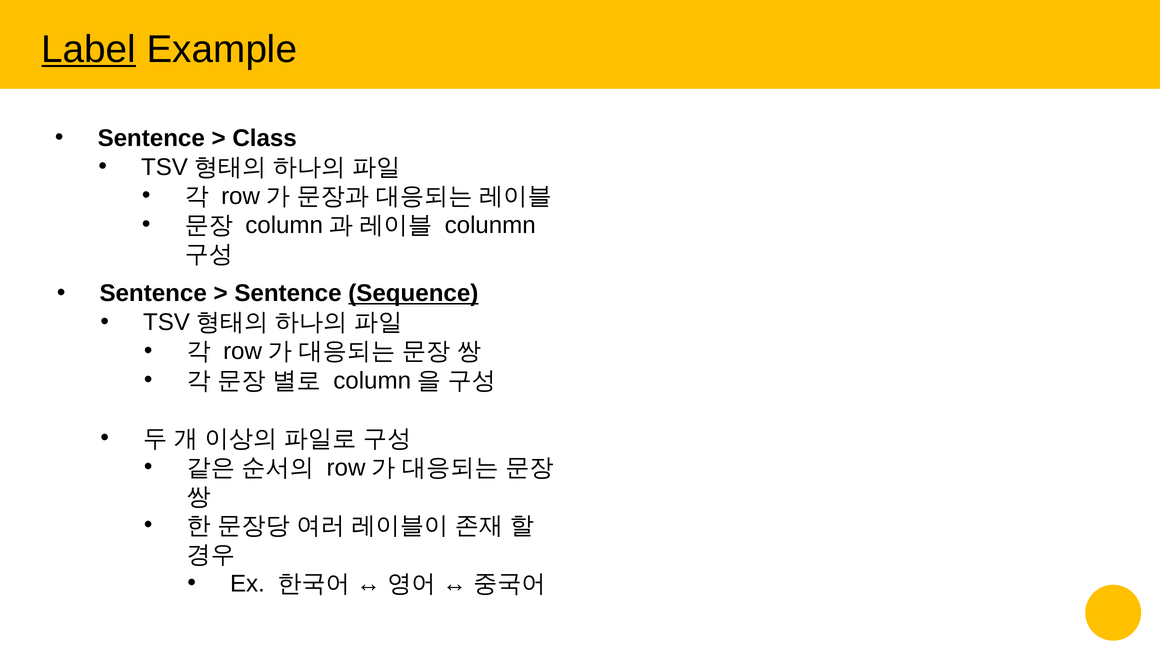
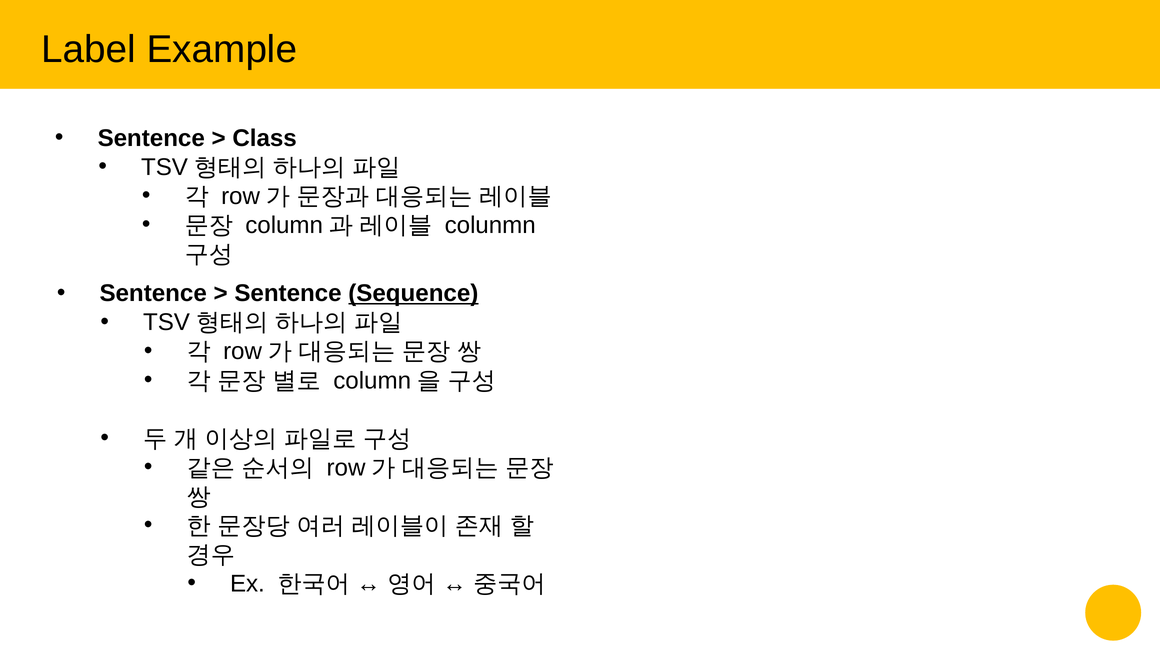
Label underline: present -> none
